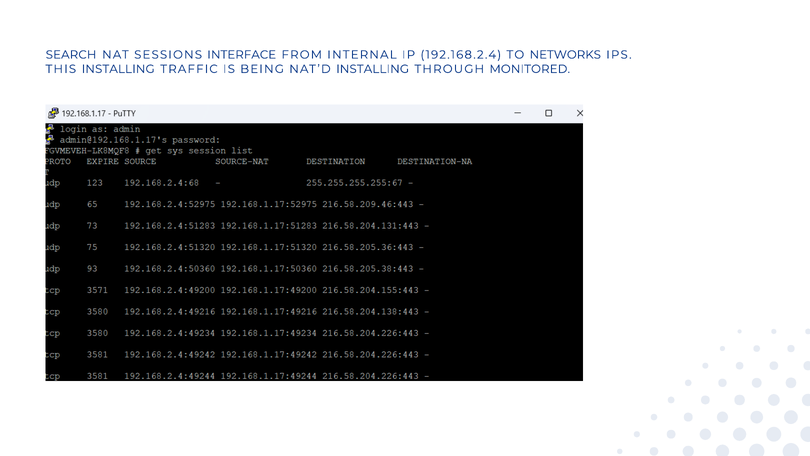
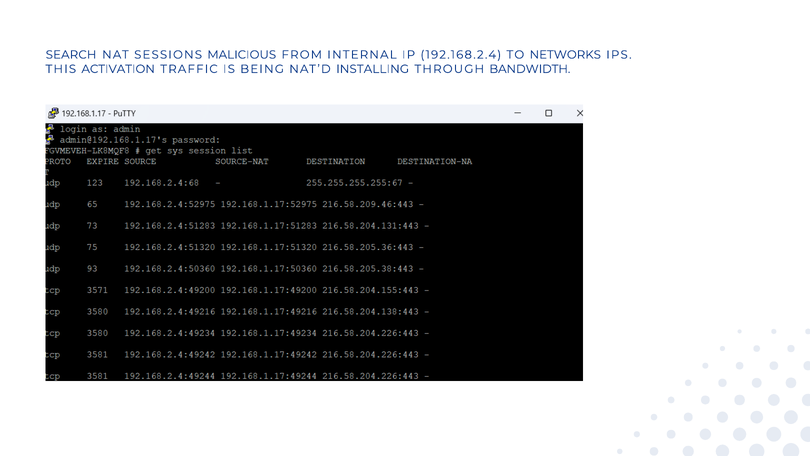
INTERFACE: INTERFACE -> MALICIOUS
THIS INSTALLING: INSTALLING -> ACTIVATION
MONITORED: MONITORED -> BANDWIDTH
